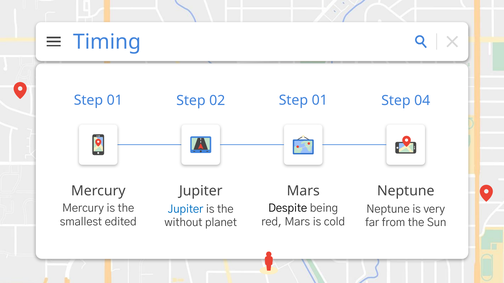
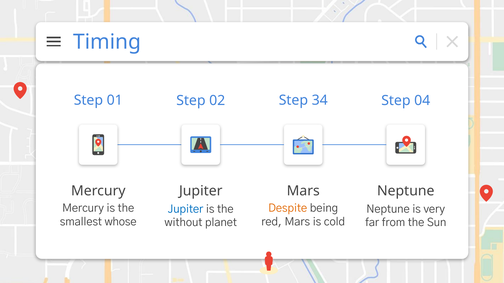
01 at (320, 100): 01 -> 34
Despite colour: black -> orange
edited: edited -> whose
